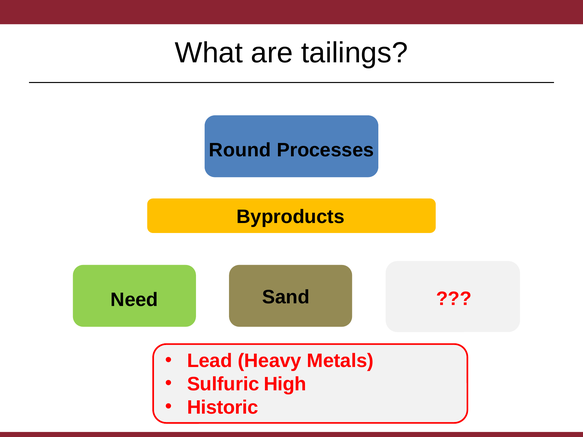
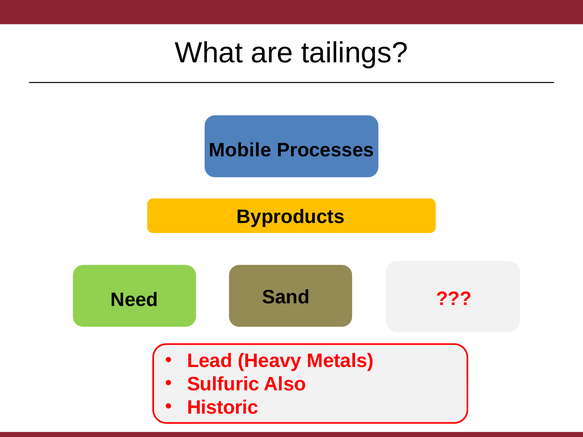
Round: Round -> Mobile
High: High -> Also
